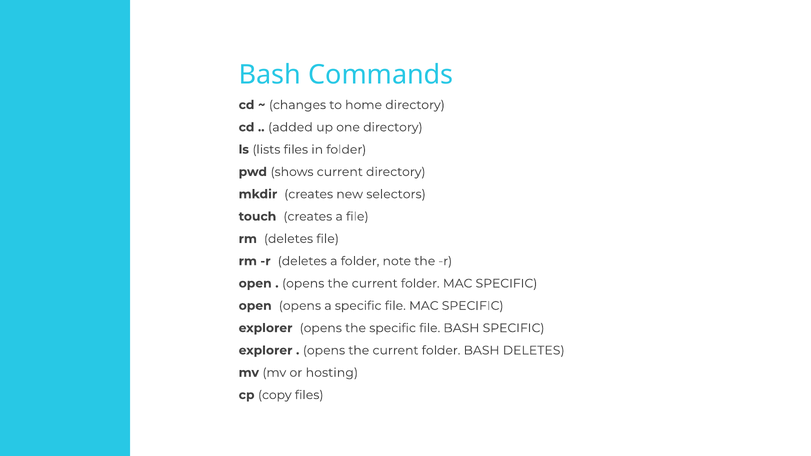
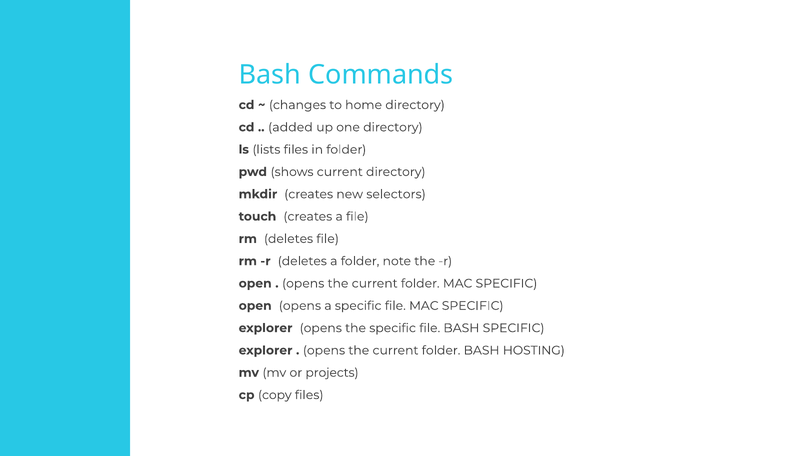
BASH DELETES: DELETES -> HOSTING
hosting: hosting -> projects
